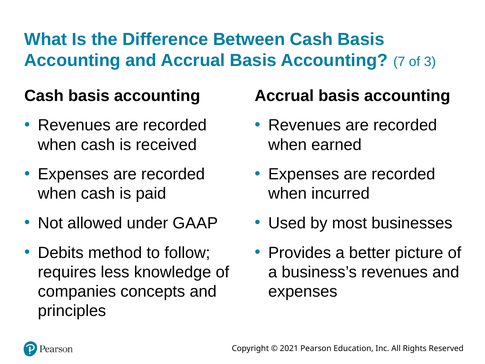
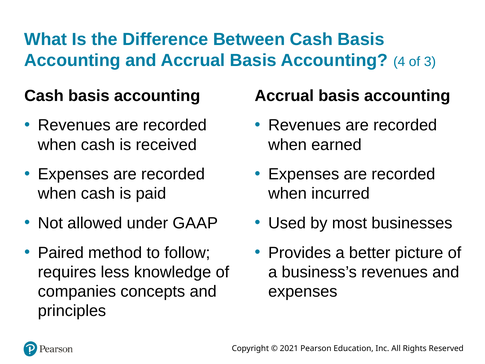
7: 7 -> 4
Debits: Debits -> Paired
